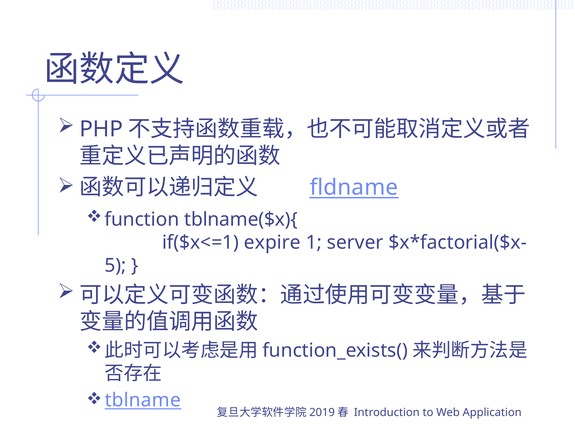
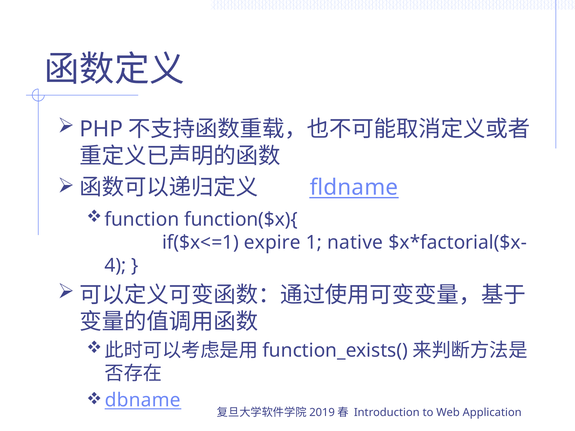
tblname($x){: tblname($x){ -> function($x){
server: server -> native
5: 5 -> 4
tblname: tblname -> dbname
